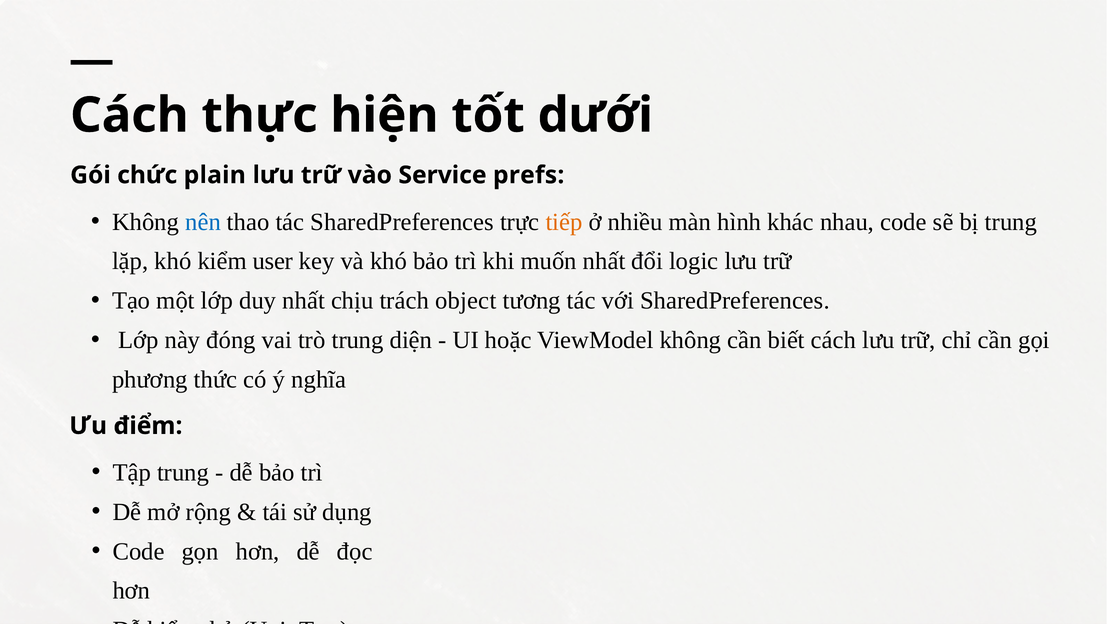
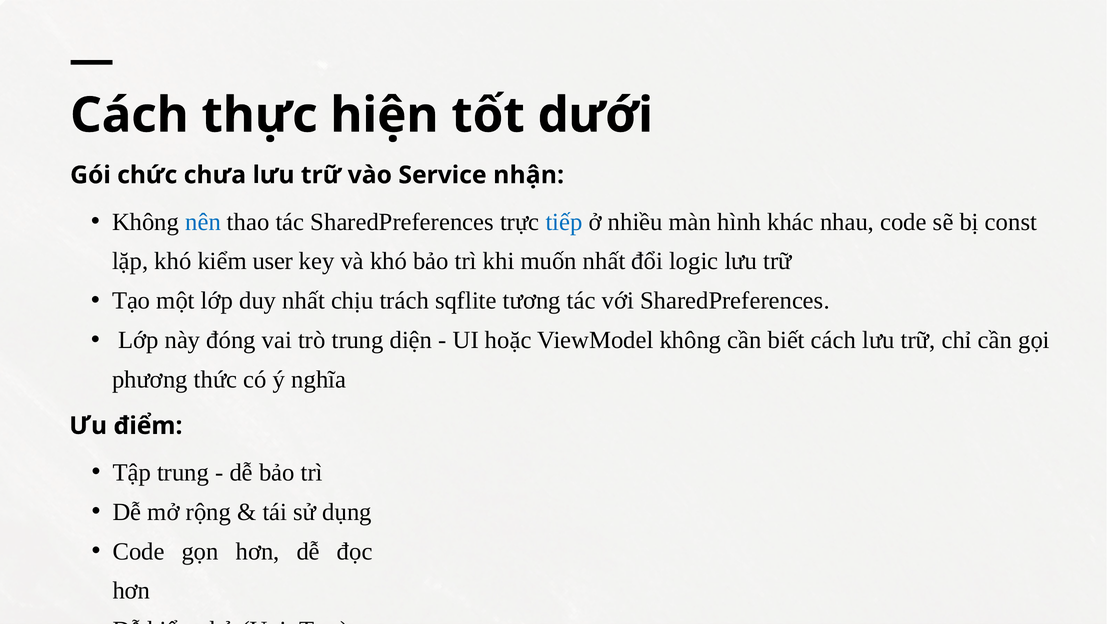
plain: plain -> chưa
prefs: prefs -> nhận
tiếp colour: orange -> blue
bị trung: trung -> const
object: object -> sqflite
